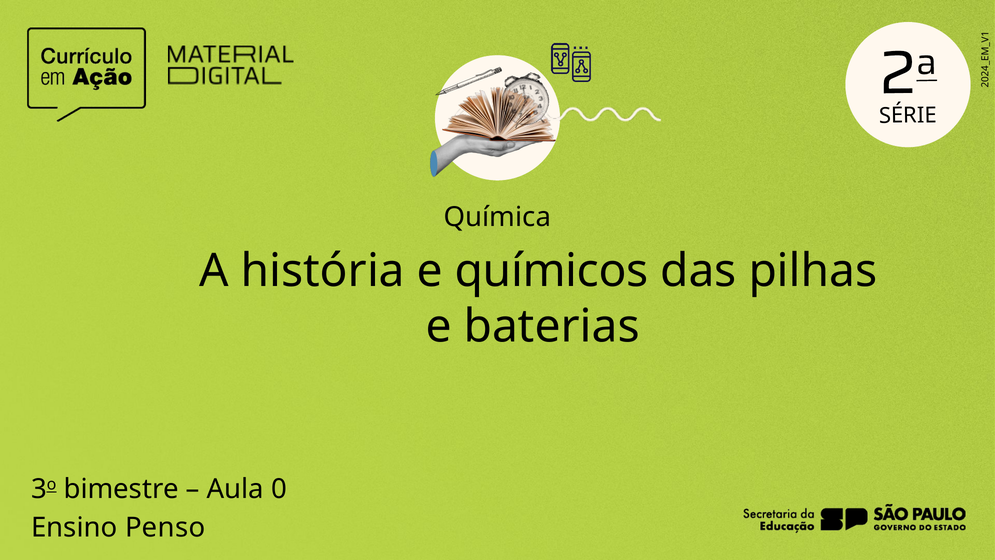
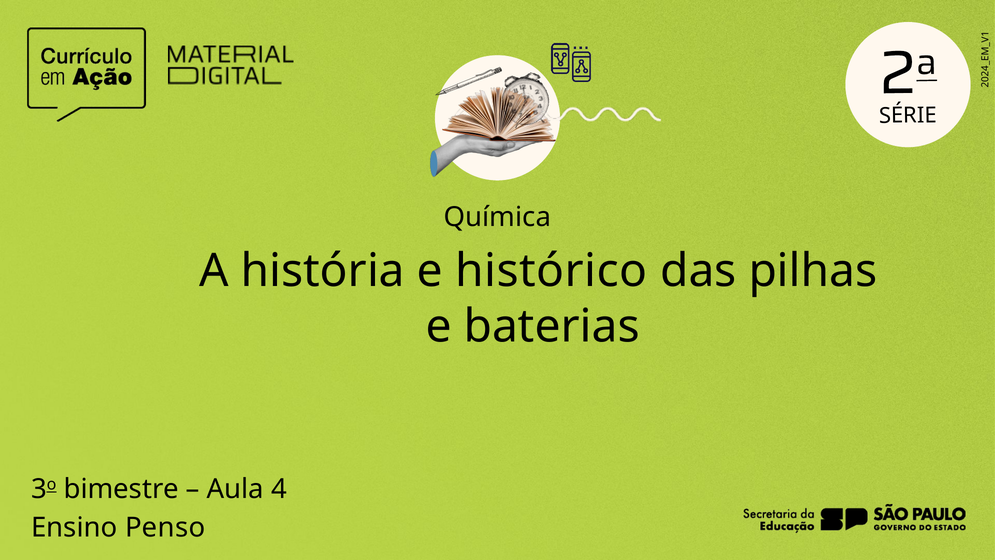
químicos: químicos -> histórico
Aula 0: 0 -> 4
